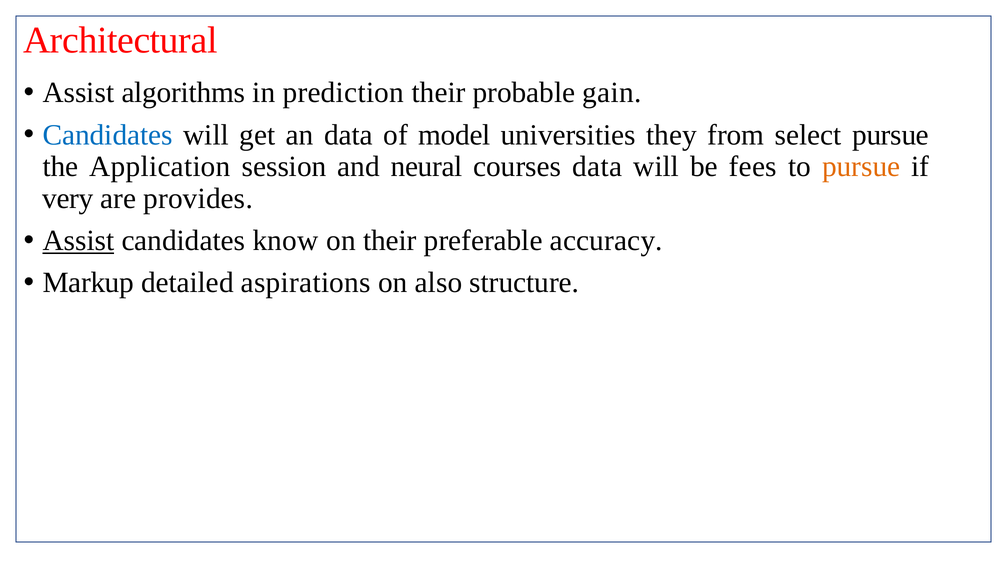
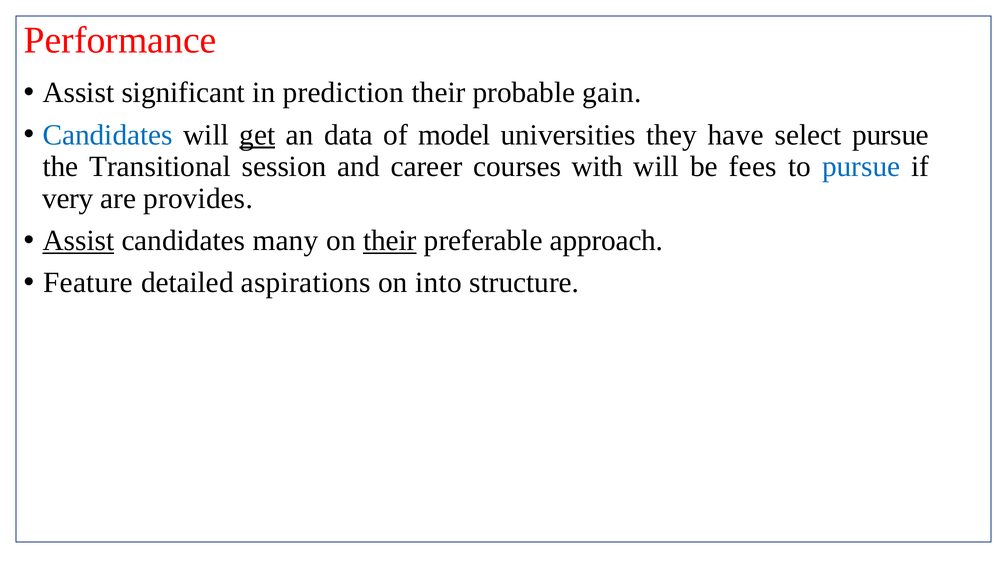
Architectural: Architectural -> Performance
algorithms: algorithms -> significant
get underline: none -> present
from: from -> have
Application: Application -> Transitional
neural: neural -> career
courses data: data -> with
pursue at (861, 167) colour: orange -> blue
know: know -> many
their at (390, 241) underline: none -> present
accuracy: accuracy -> approach
Markup: Markup -> Feature
also: also -> into
